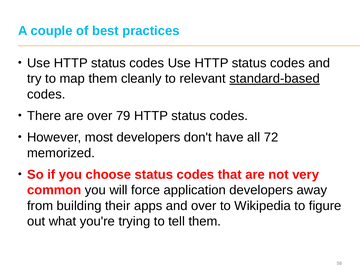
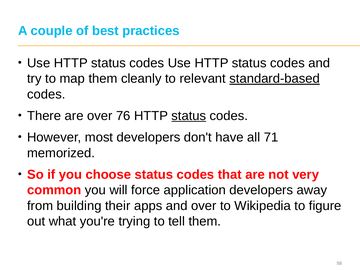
79: 79 -> 76
status at (189, 116) underline: none -> present
72: 72 -> 71
